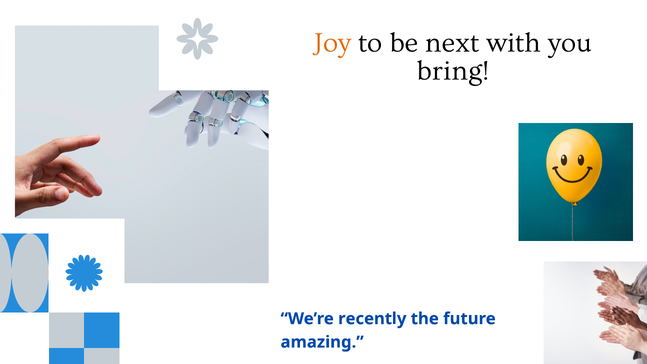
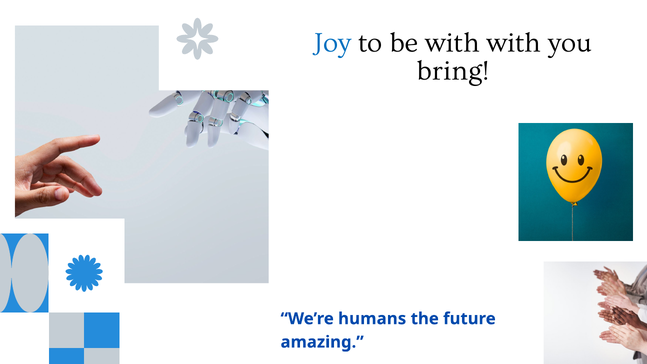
Joy colour: orange -> blue
be next: next -> with
recently: recently -> humans
